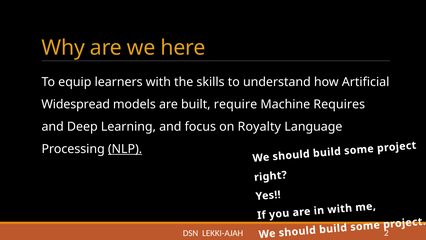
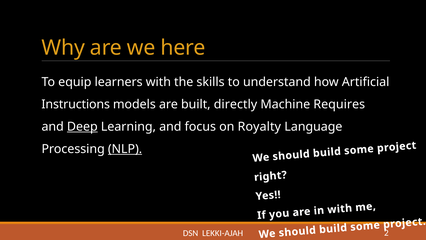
Widespread: Widespread -> Instructions
require: require -> directly
Deep underline: none -> present
